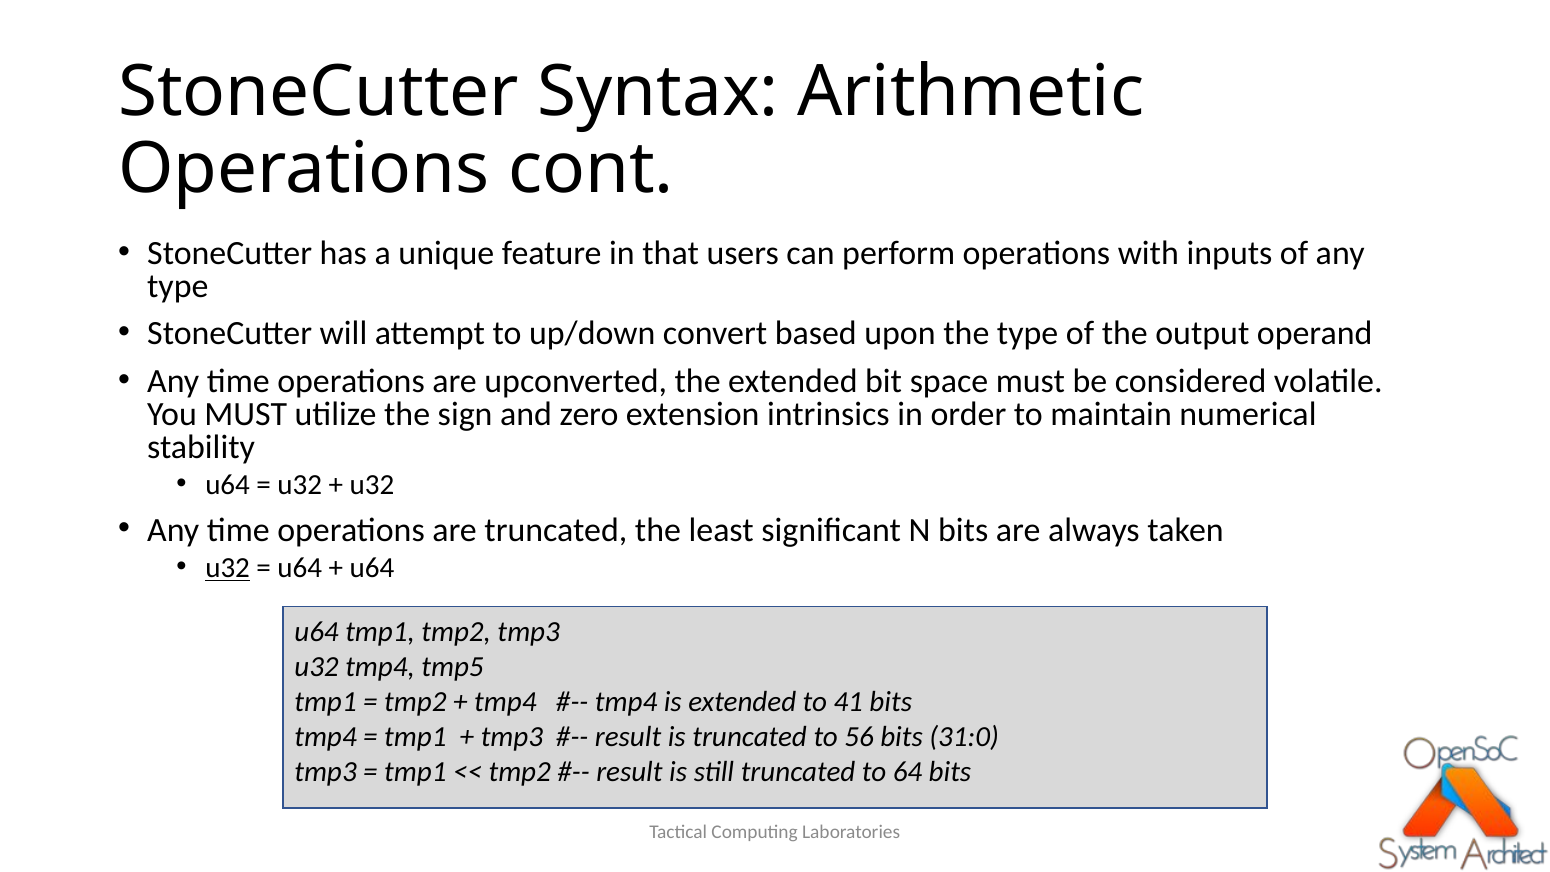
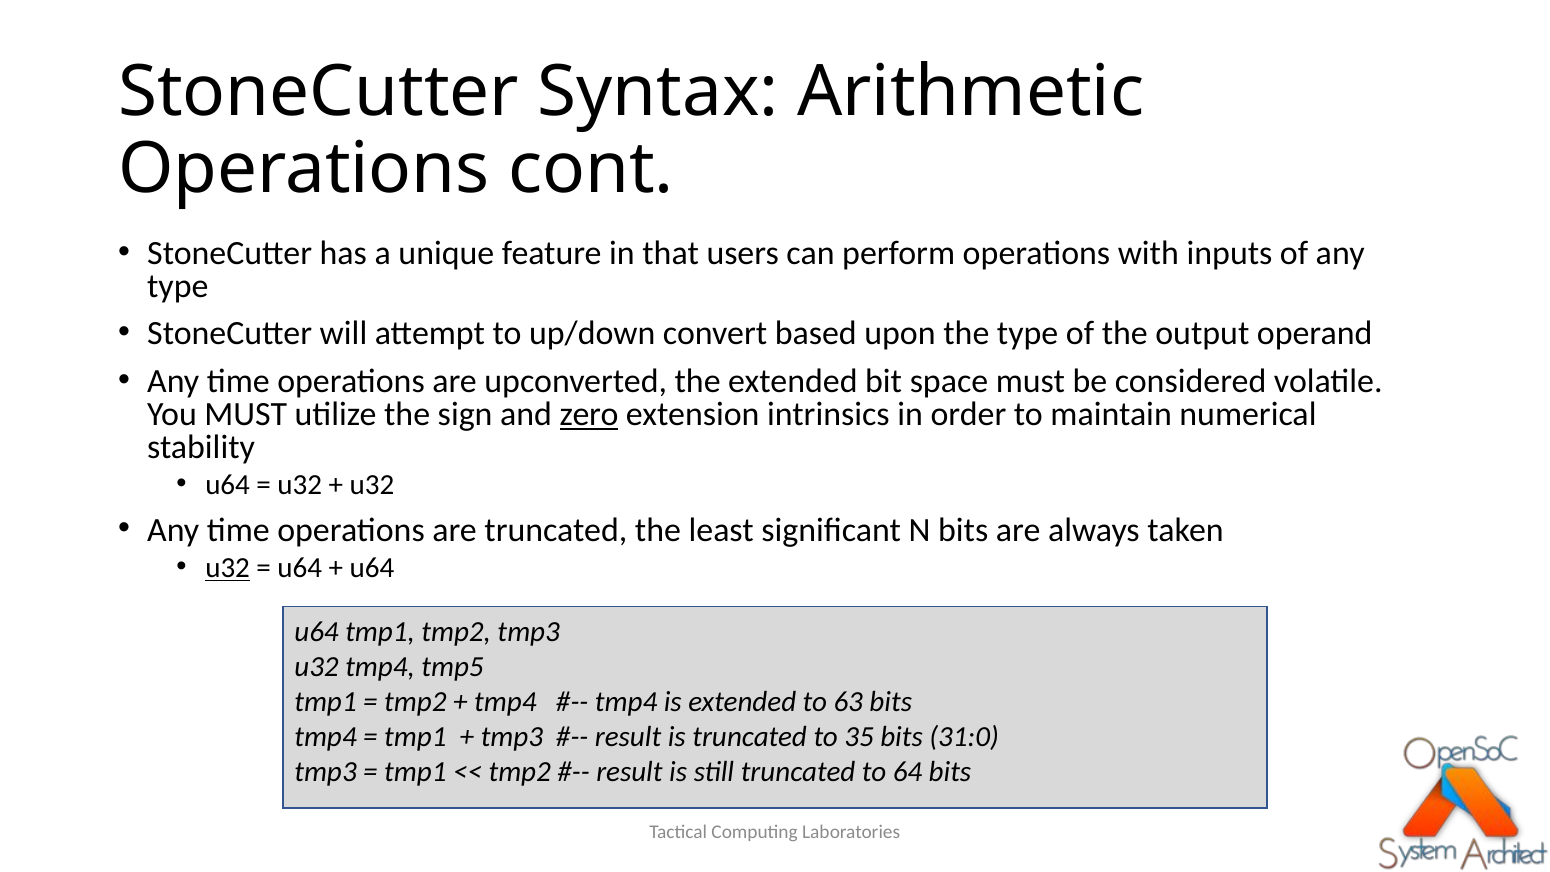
zero underline: none -> present
41: 41 -> 63
56: 56 -> 35
